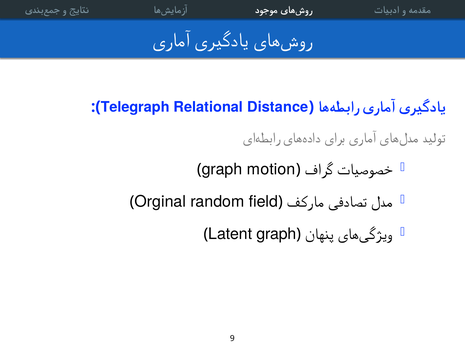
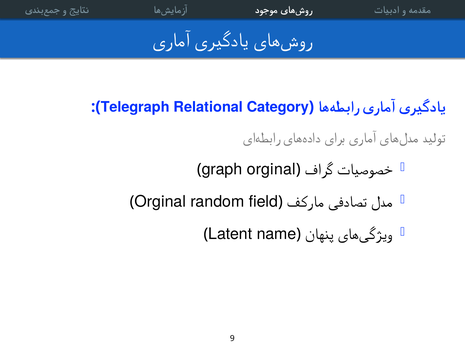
Distance: Distance -> Category
graph motion: motion -> orginal
Latent graph: graph -> name
